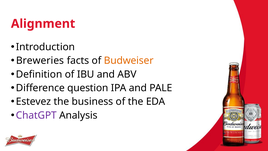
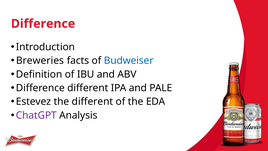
Alignment at (43, 24): Alignment -> Difference
Budweiser colour: orange -> blue
Difference question: question -> different
the business: business -> different
